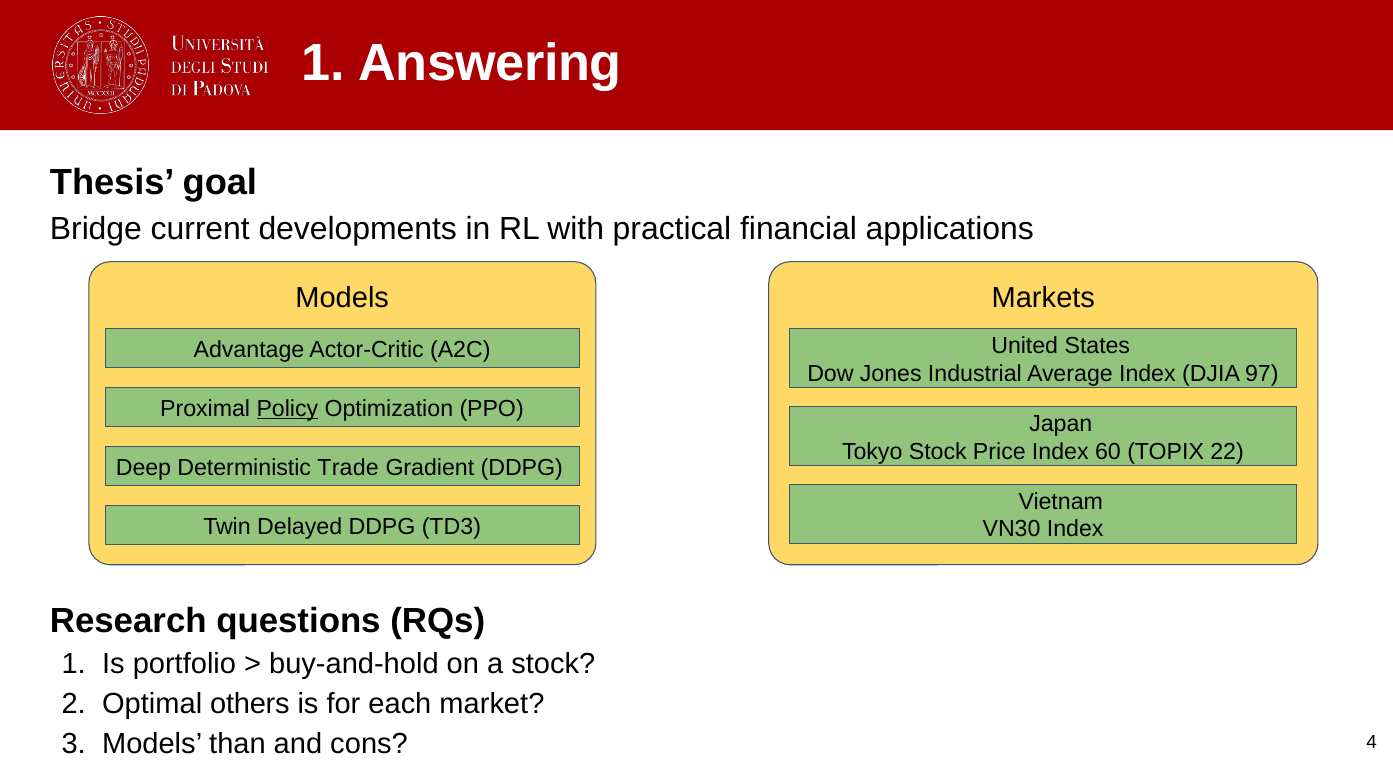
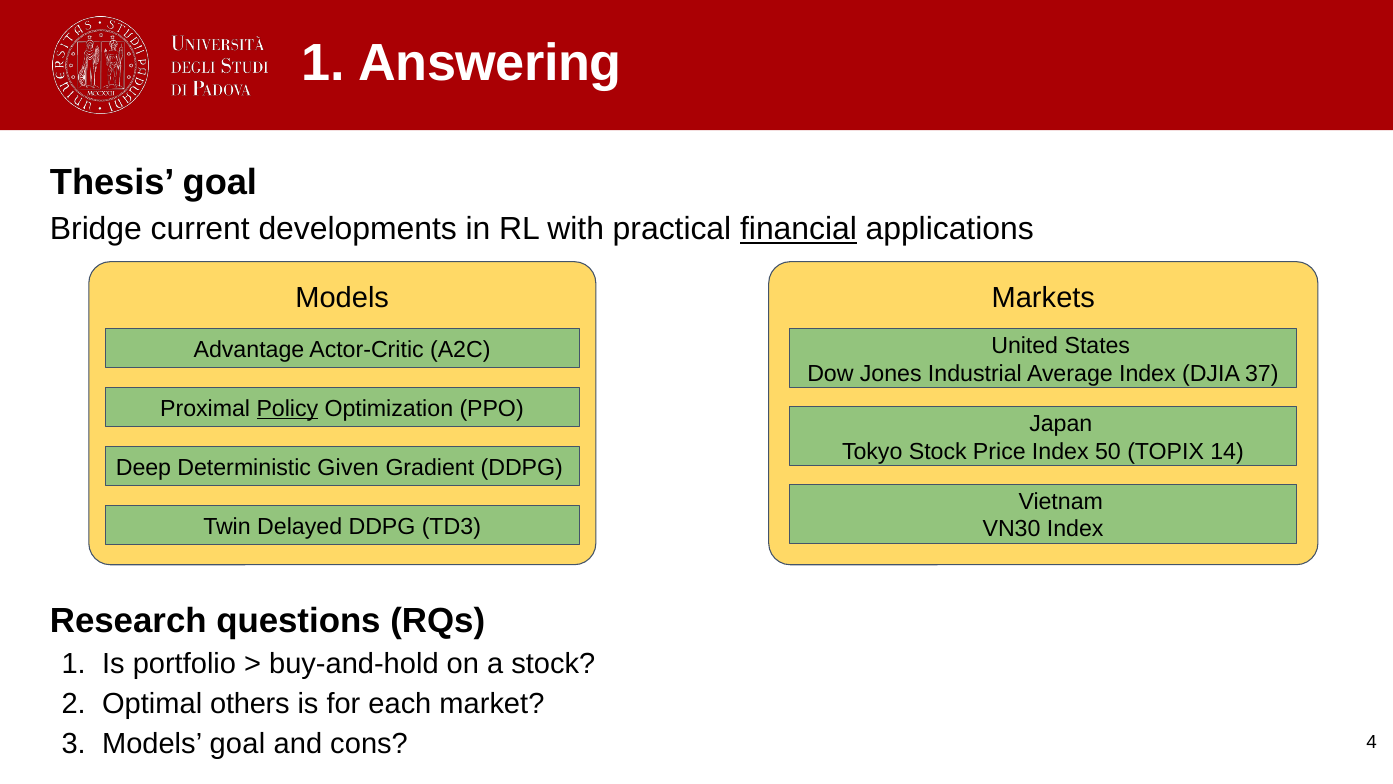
financial underline: none -> present
97: 97 -> 37
60: 60 -> 50
22: 22 -> 14
Trade: Trade -> Given
Models than: than -> goal
